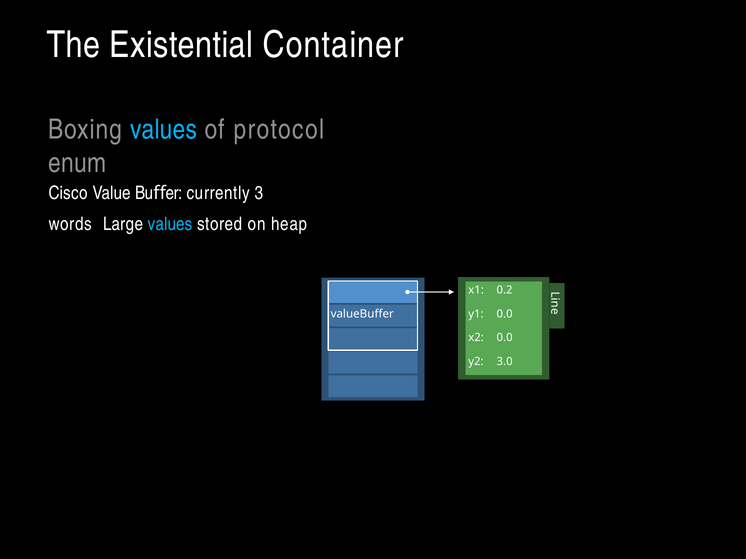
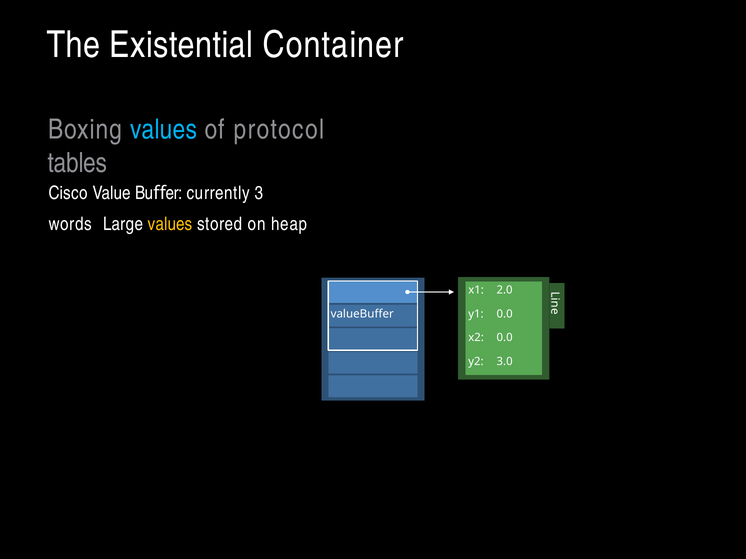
enum: enum -> tables
values at (170, 224) colour: light blue -> yellow
0.2: 0.2 -> 2.0
